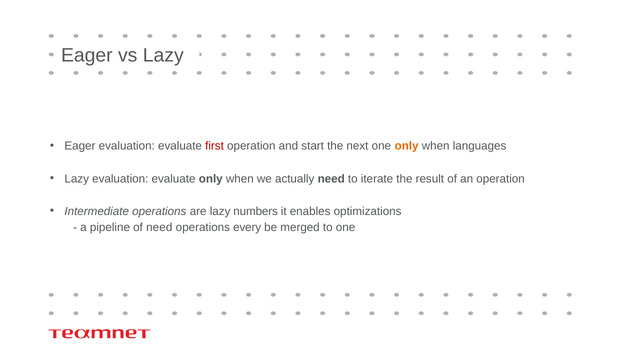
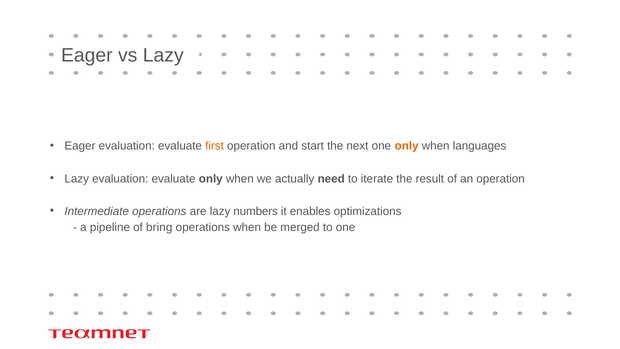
first colour: red -> orange
of need: need -> bring
operations every: every -> when
